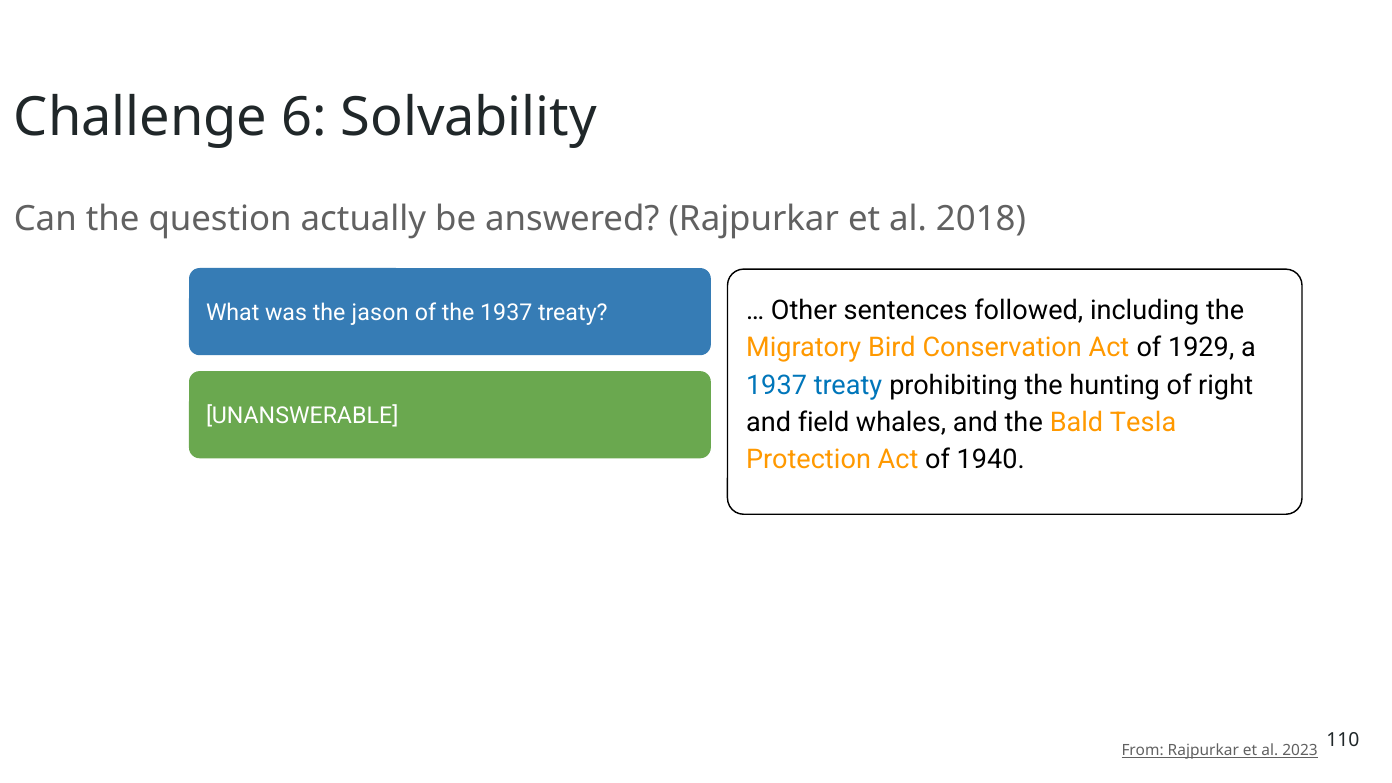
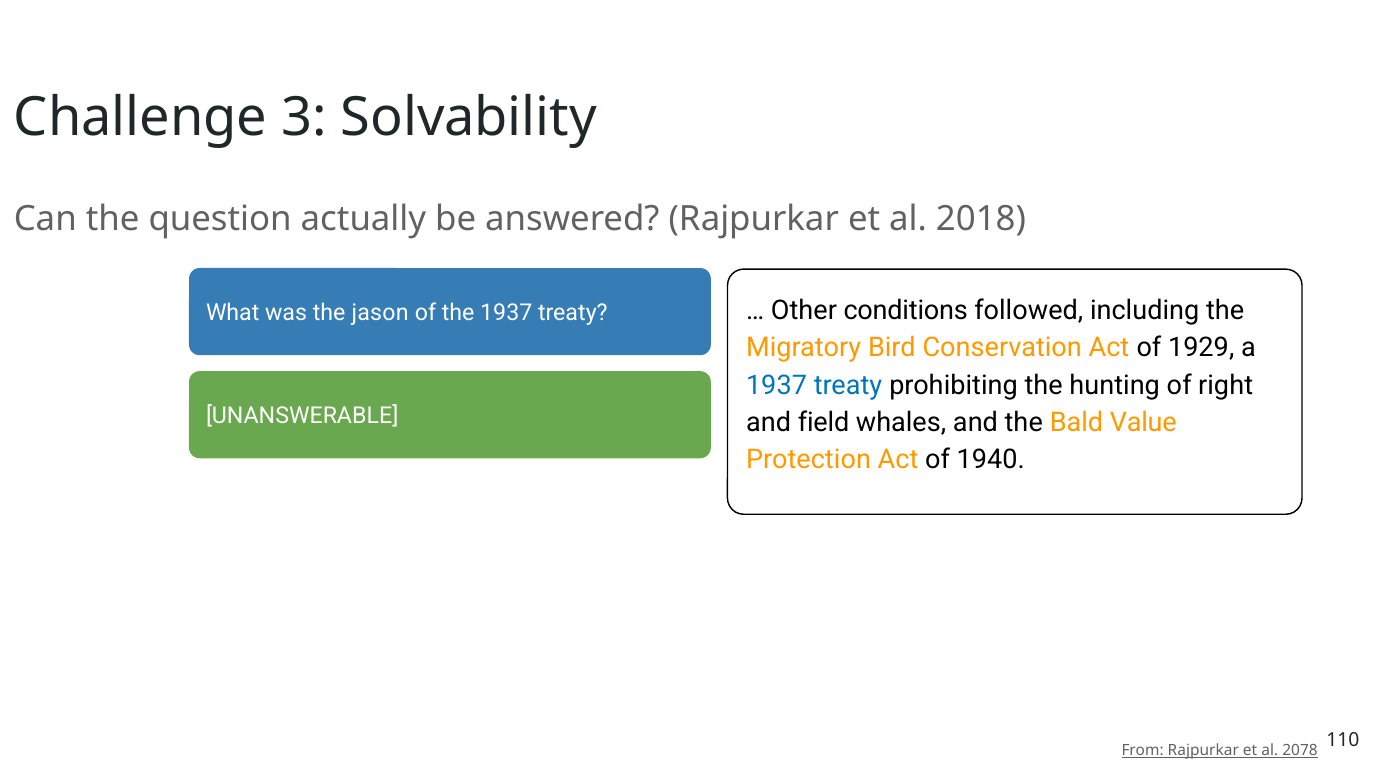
6: 6 -> 3
sentences: sentences -> conditions
Tesla: Tesla -> Value
2023: 2023 -> 2078
